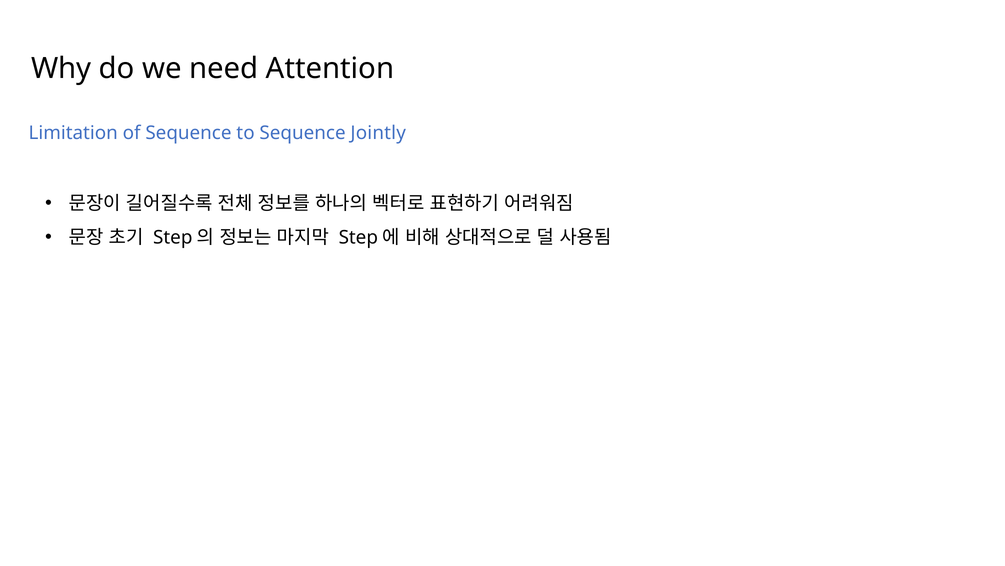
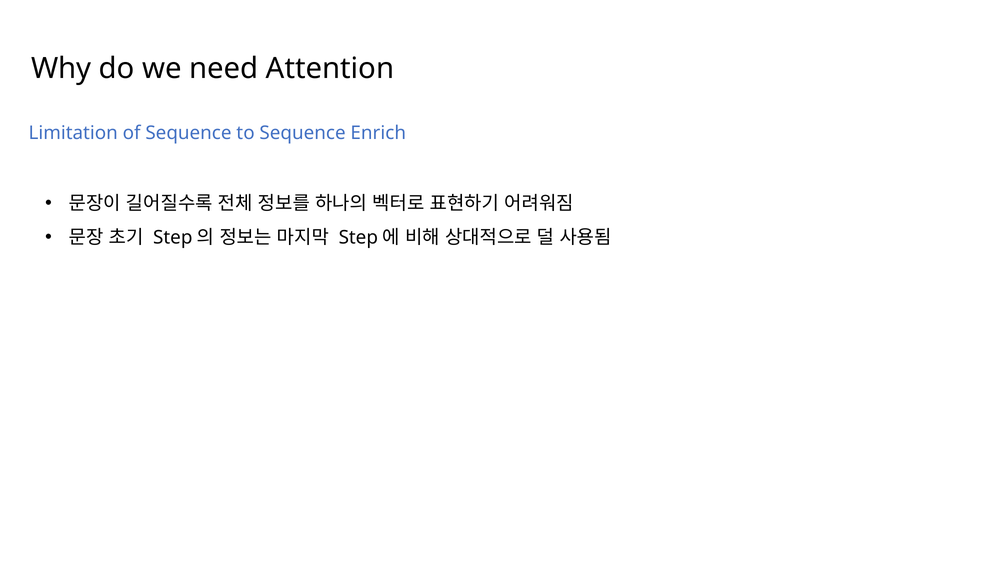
Jointly: Jointly -> Enrich
